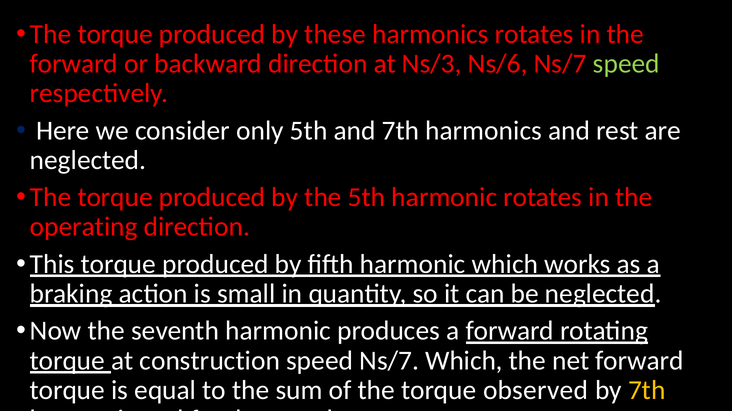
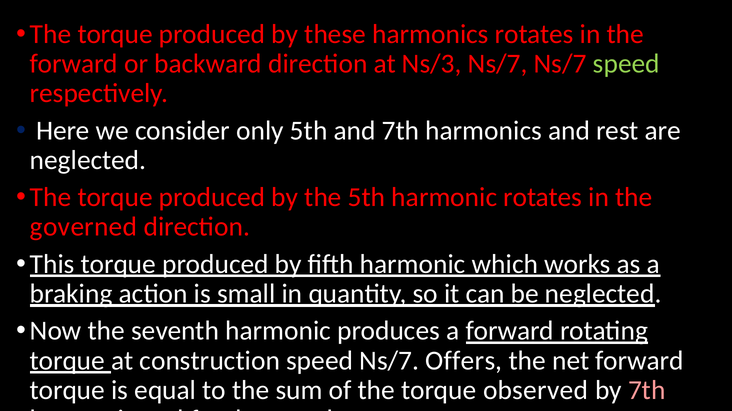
Ns/3 Ns/6: Ns/6 -> Ns/7
operating: operating -> governed
Ns/7 Which: Which -> Offers
7th at (647, 391) colour: yellow -> pink
